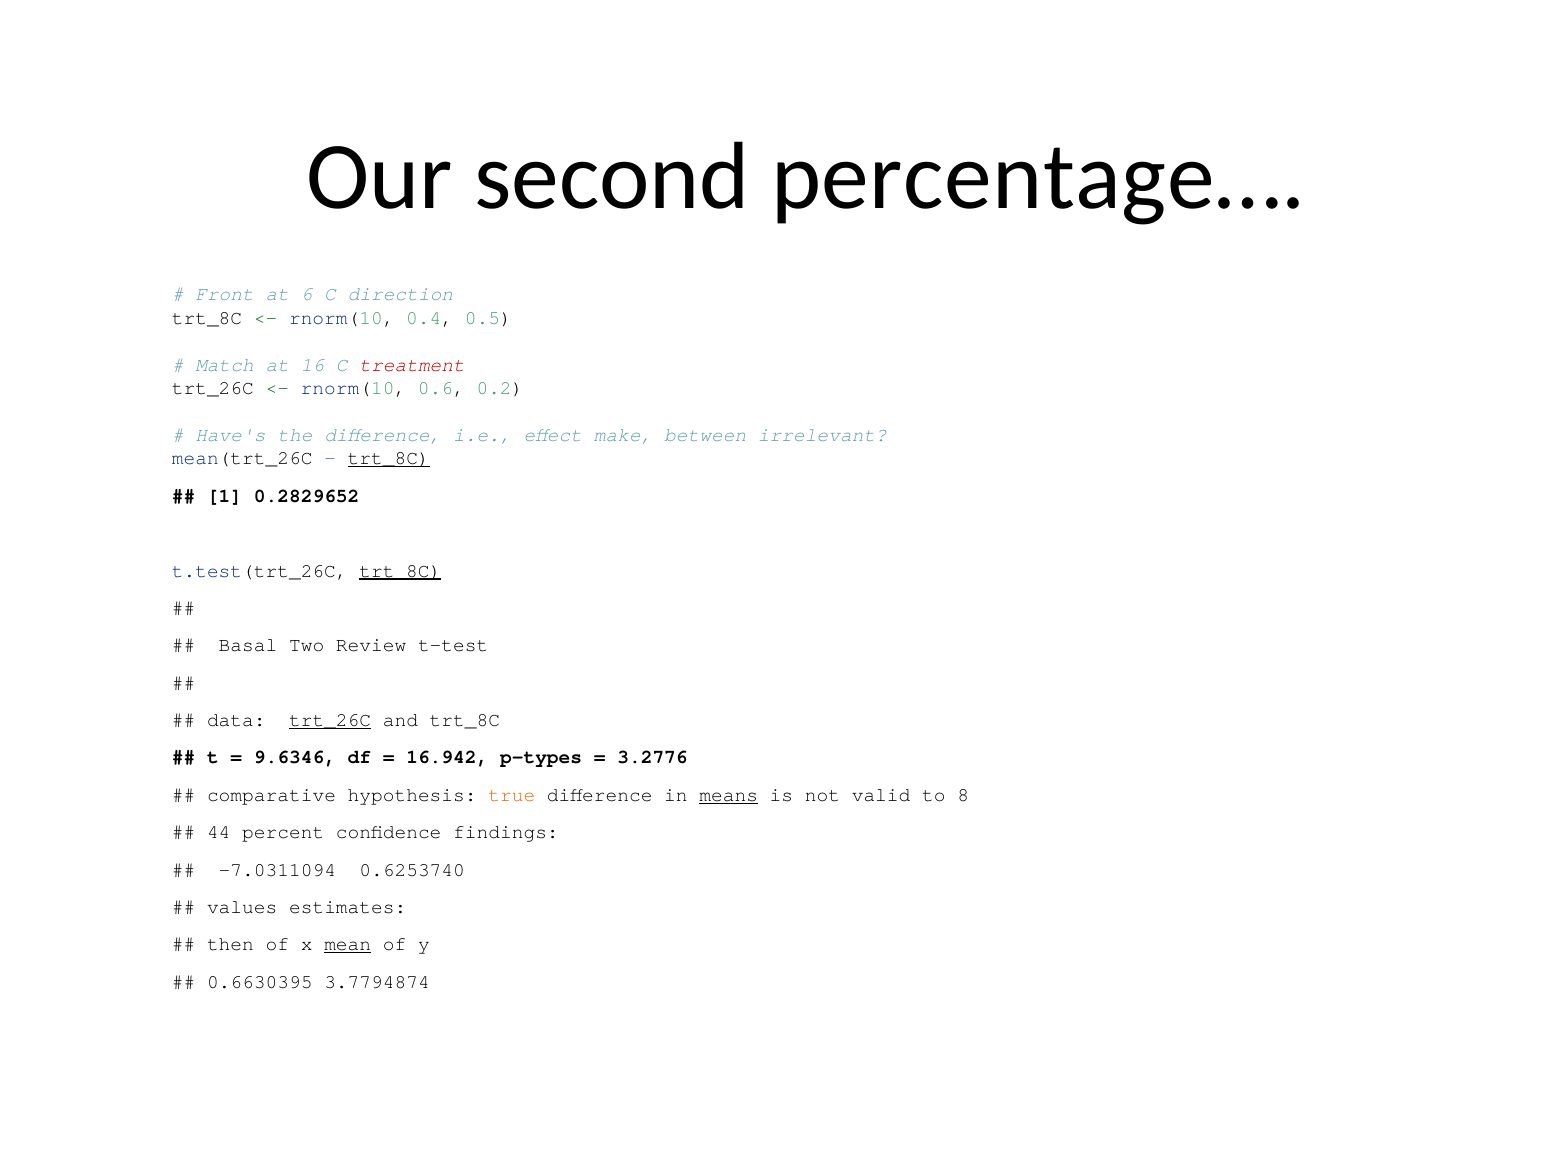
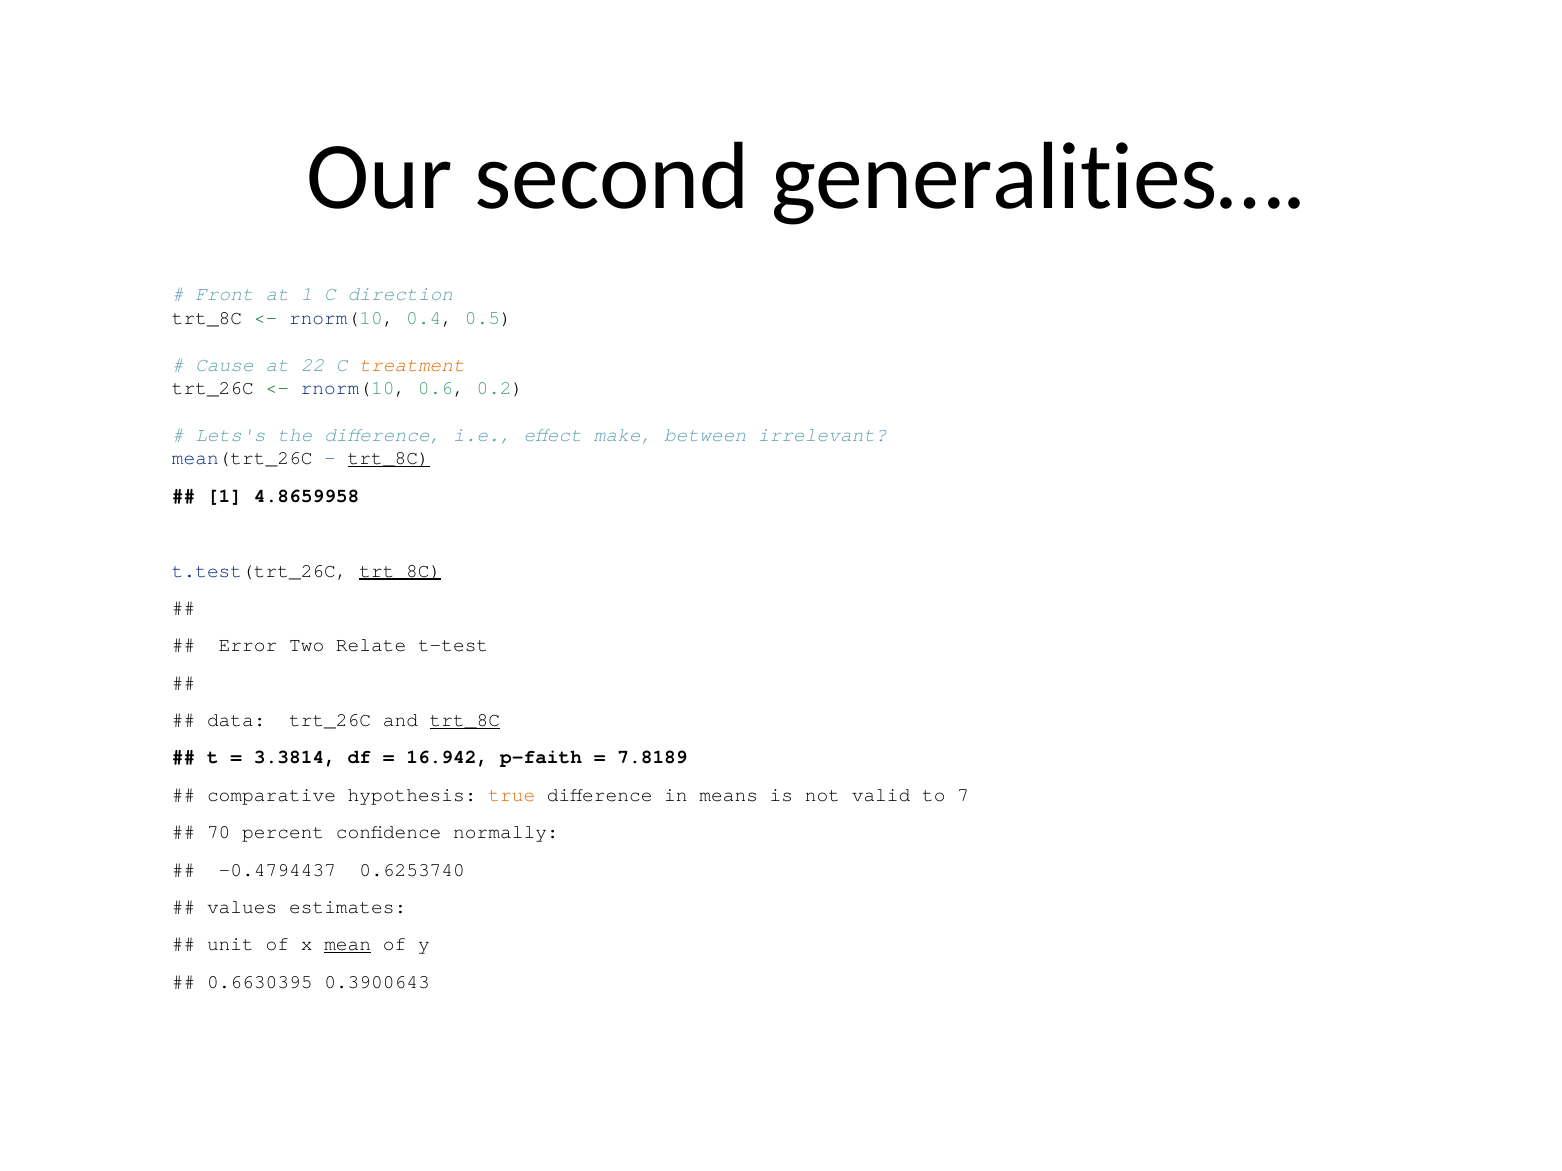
percentage…: percentage… -> generalities…
at 6: 6 -> 1
Match: Match -> Cause
16: 16 -> 22
treatment colour: red -> orange
Have's: Have's -> Lets's
0.2829652: 0.2829652 -> 4.8659958
Basal: Basal -> Error
Review: Review -> Relate
trt_26C at (330, 720) underline: present -> none
trt_8C at (465, 720) underline: none -> present
9.6346: 9.6346 -> 3.3814
p-types: p-types -> p-faith
3.2776: 3.2776 -> 7.8189
means underline: present -> none
8: 8 -> 7
44: 44 -> 70
findings: findings -> normally
-7.0311094: -7.0311094 -> -0.4794437
then: then -> unit
3.7794874: 3.7794874 -> 0.3900643
